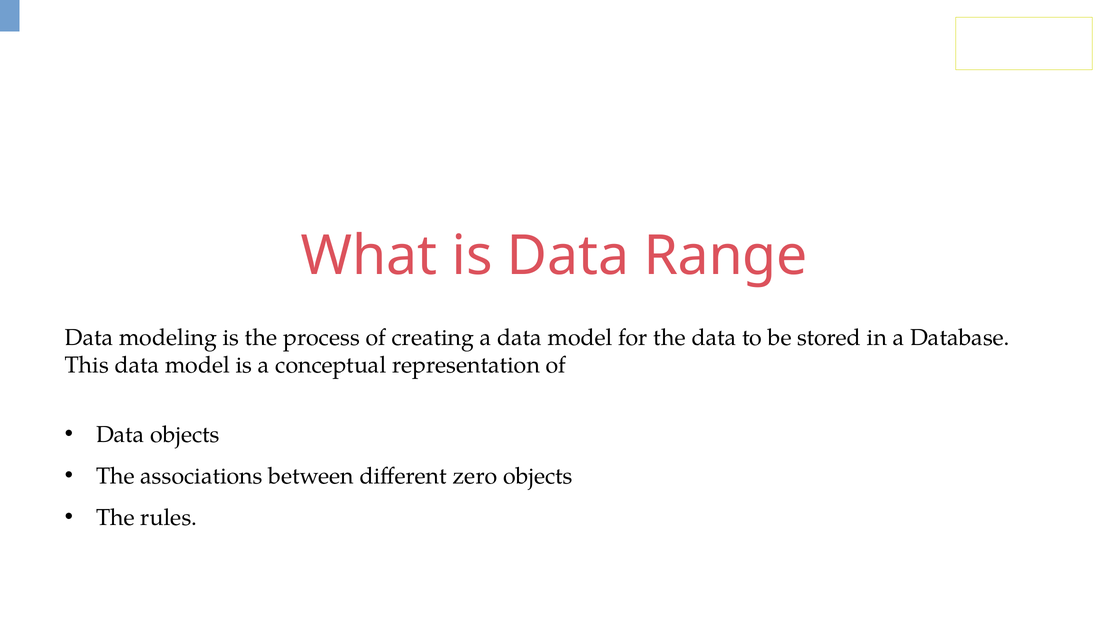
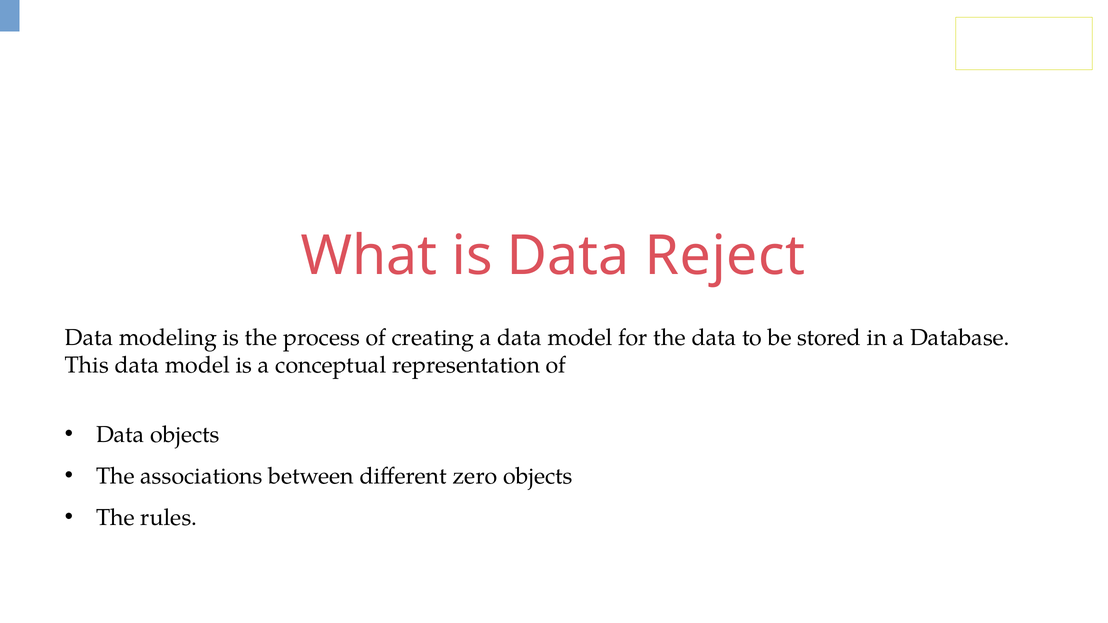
Range: Range -> Reject
